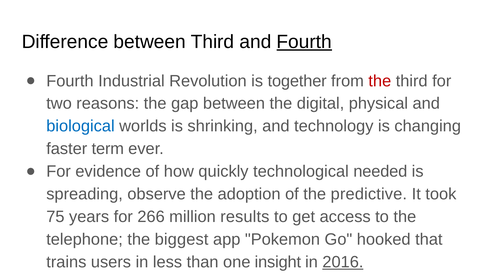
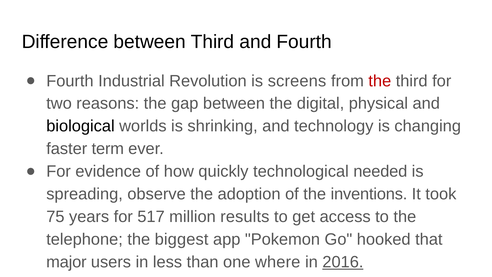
Fourth at (304, 42) underline: present -> none
together: together -> screens
biological colour: blue -> black
predictive: predictive -> inventions
266: 266 -> 517
trains: trains -> major
insight: insight -> where
